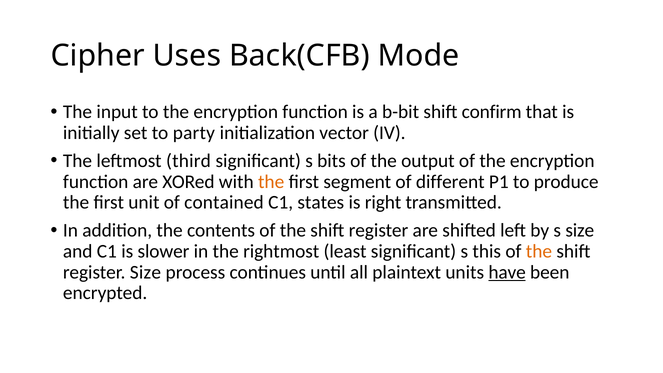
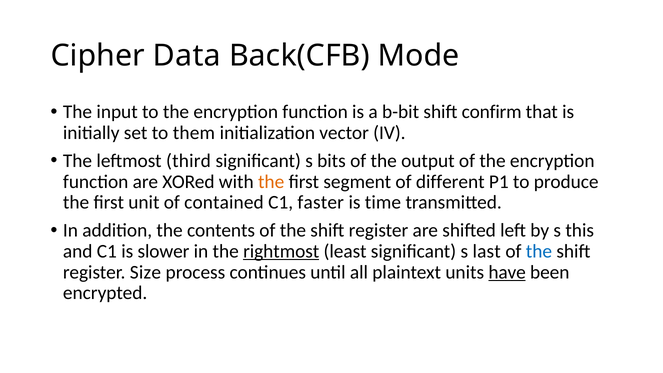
Uses: Uses -> Data
party: party -> them
states: states -> faster
right: right -> time
s size: size -> this
rightmost underline: none -> present
this: this -> last
the at (539, 251) colour: orange -> blue
